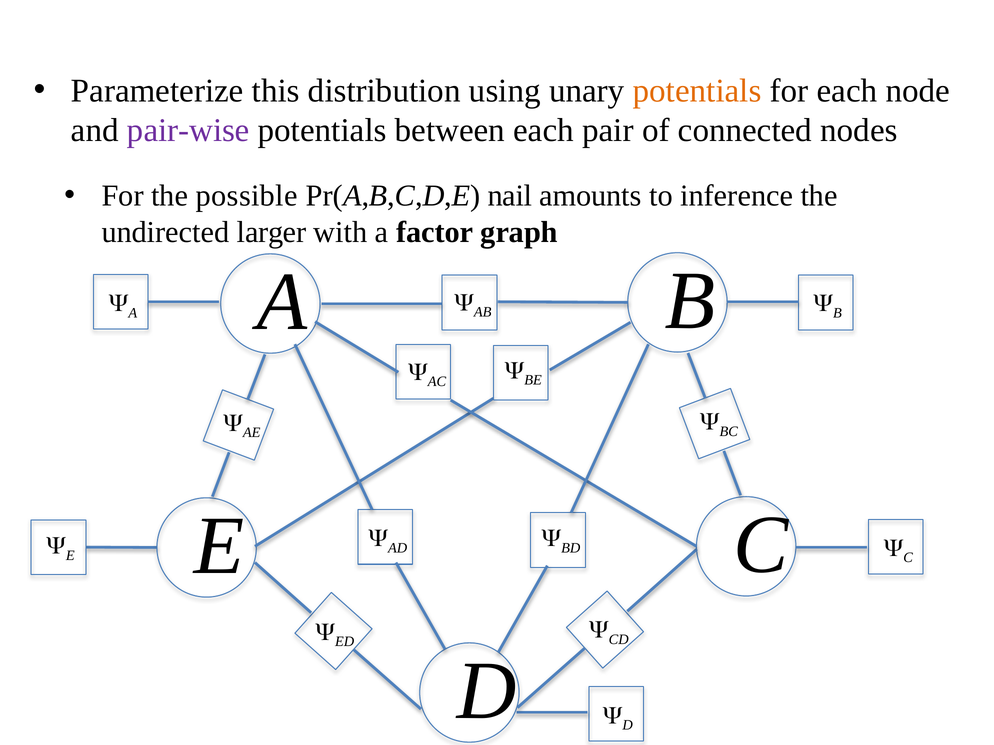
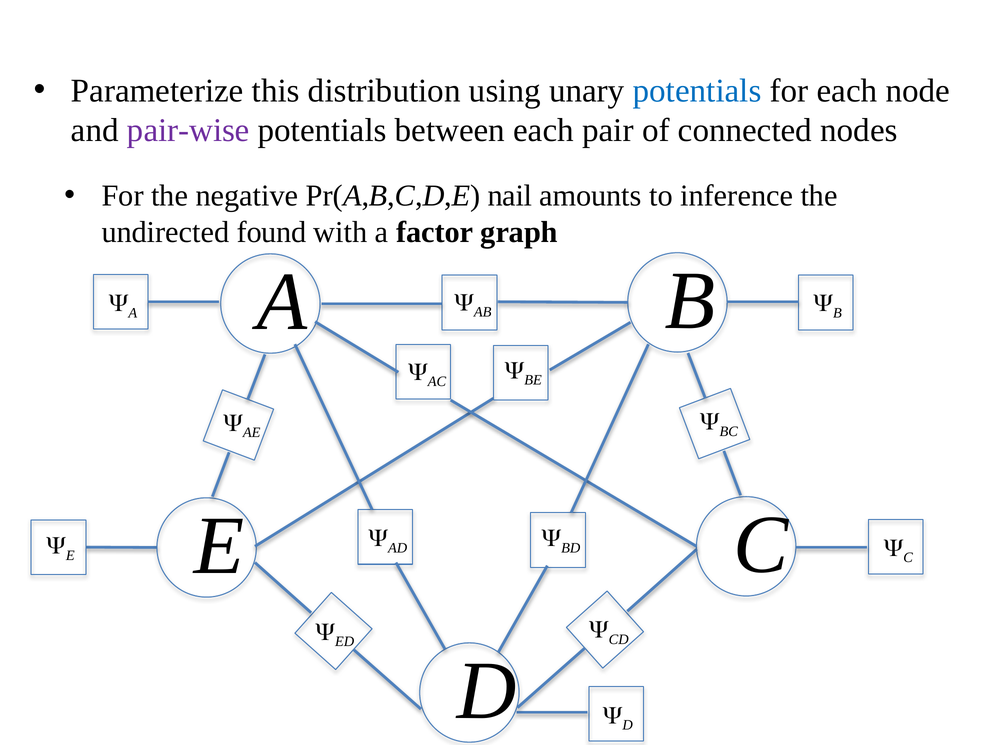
potentials at (697, 91) colour: orange -> blue
possible: possible -> negative
larger: larger -> found
